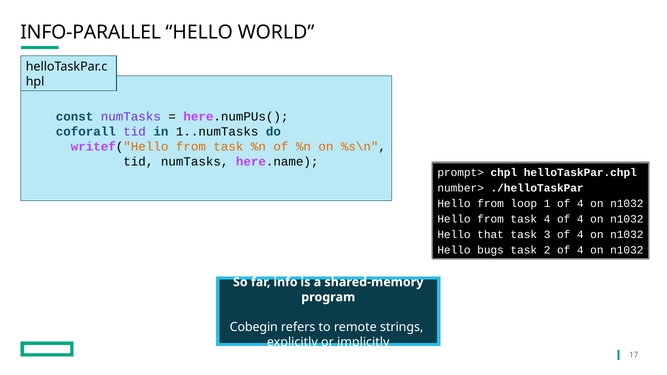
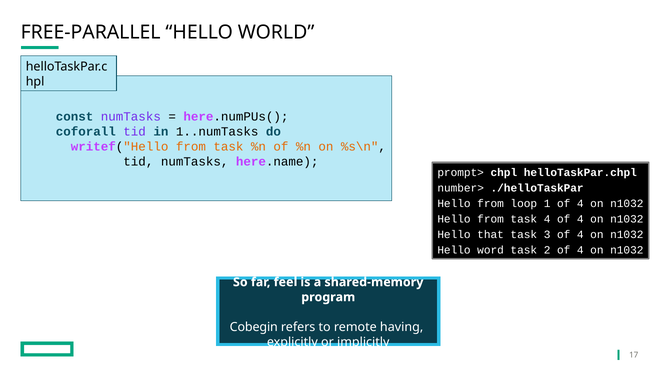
INFO-PARALLEL: INFO-PARALLEL -> FREE-PARALLEL
bugs: bugs -> word
info: info -> feel
strings: strings -> having
